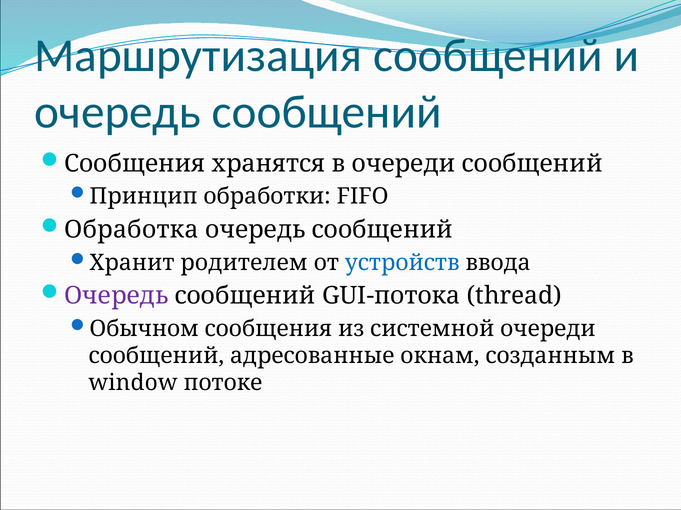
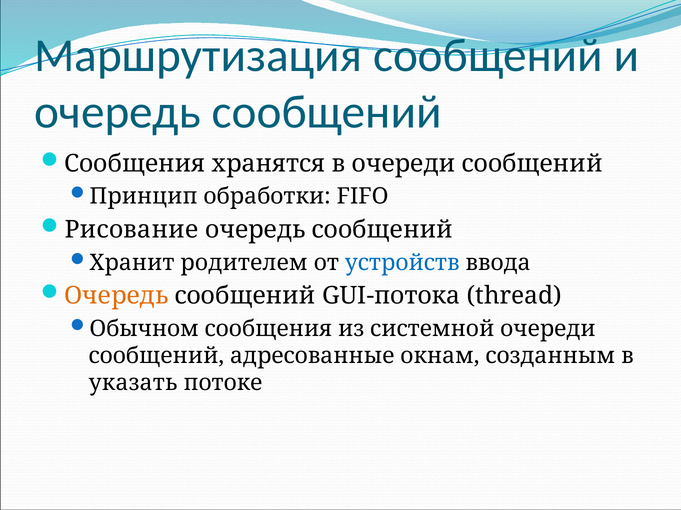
Обработка: Обработка -> Рисование
Очередь at (116, 296) colour: purple -> orange
window: window -> указать
